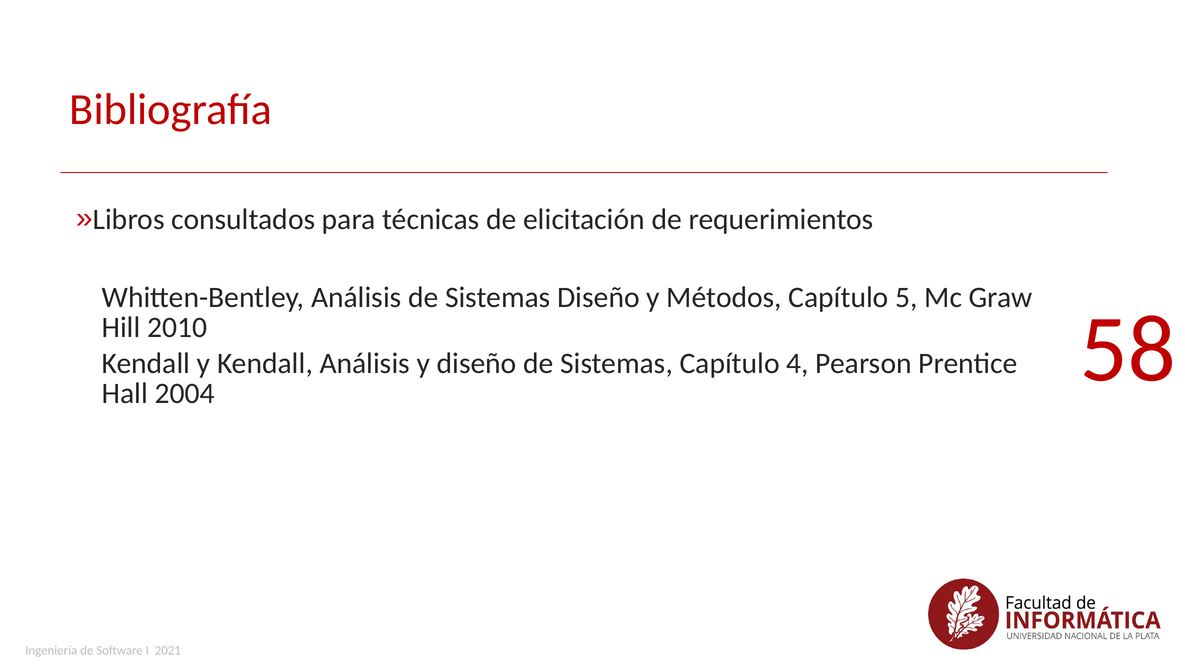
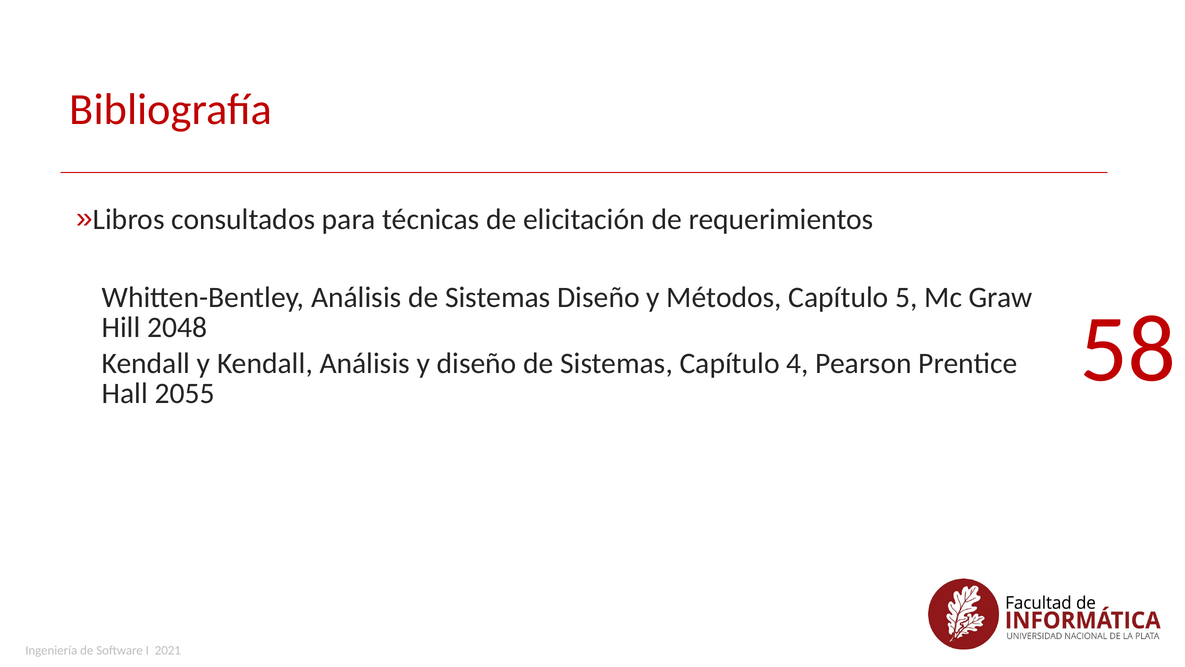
2010: 2010 -> 2048
2004: 2004 -> 2055
